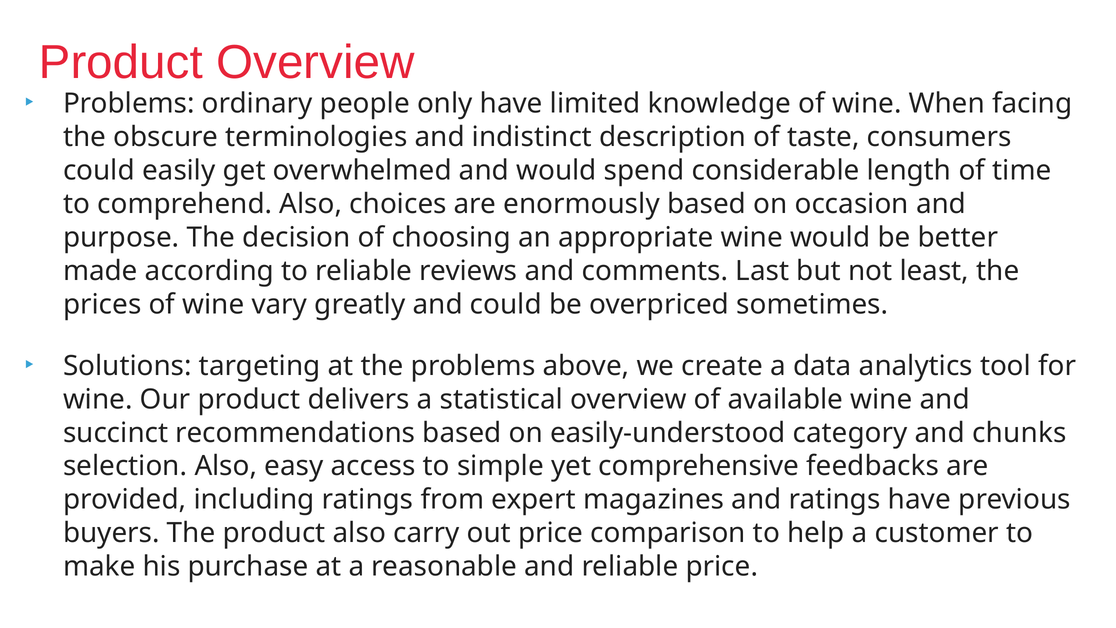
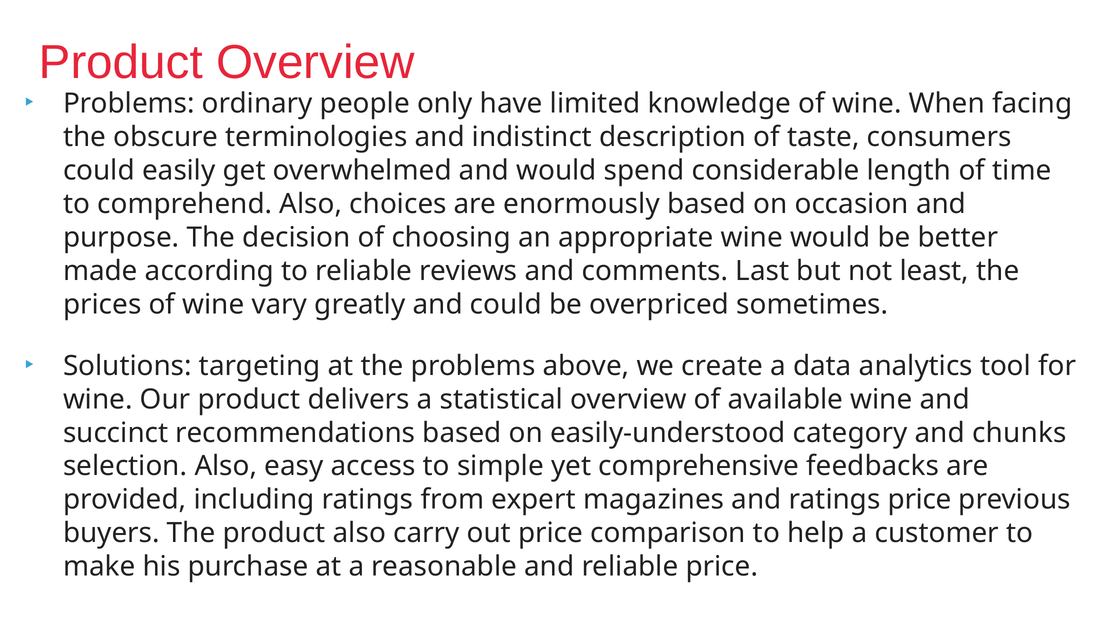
ratings have: have -> price
